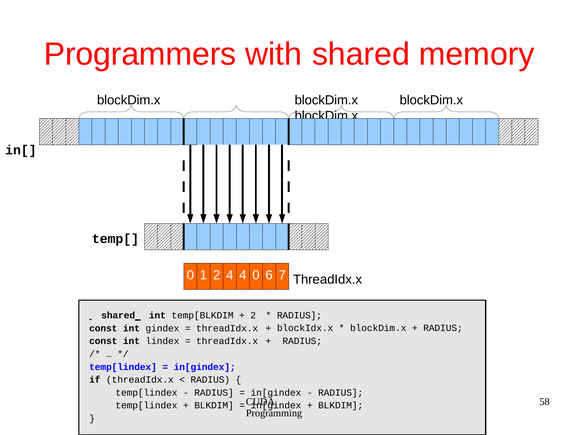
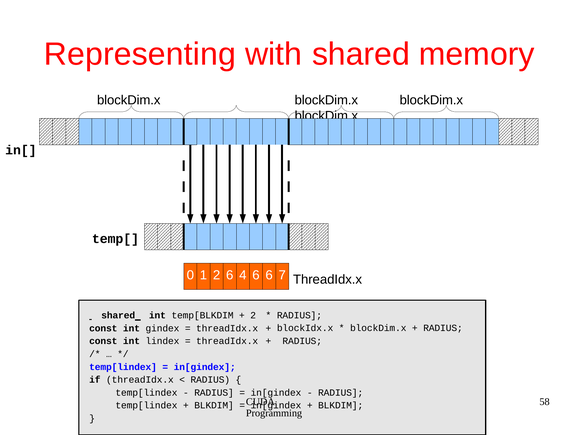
Programmers: Programmers -> Representing
2 4: 4 -> 6
4 0: 0 -> 6
